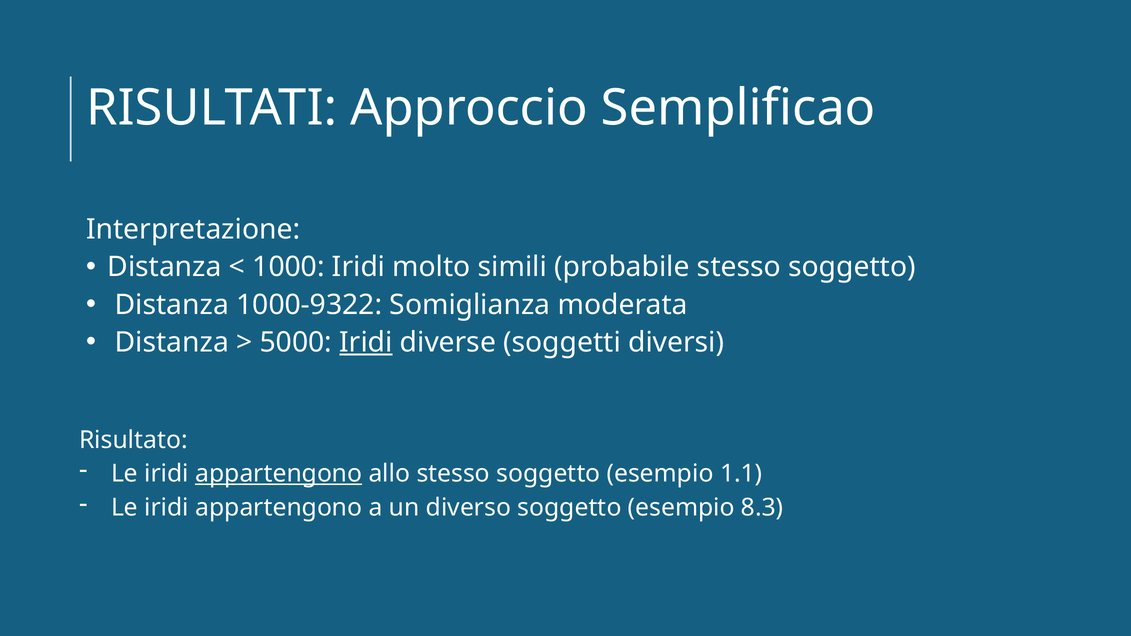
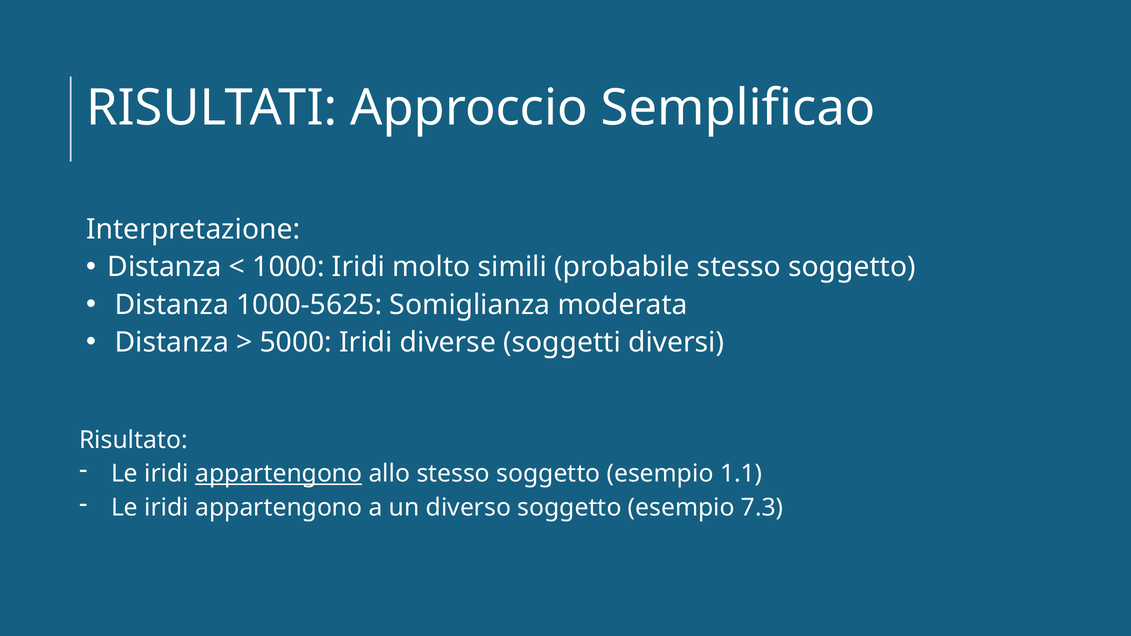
1000-9322: 1000-9322 -> 1000-5625
Iridi at (366, 342) underline: present -> none
8.3: 8.3 -> 7.3
